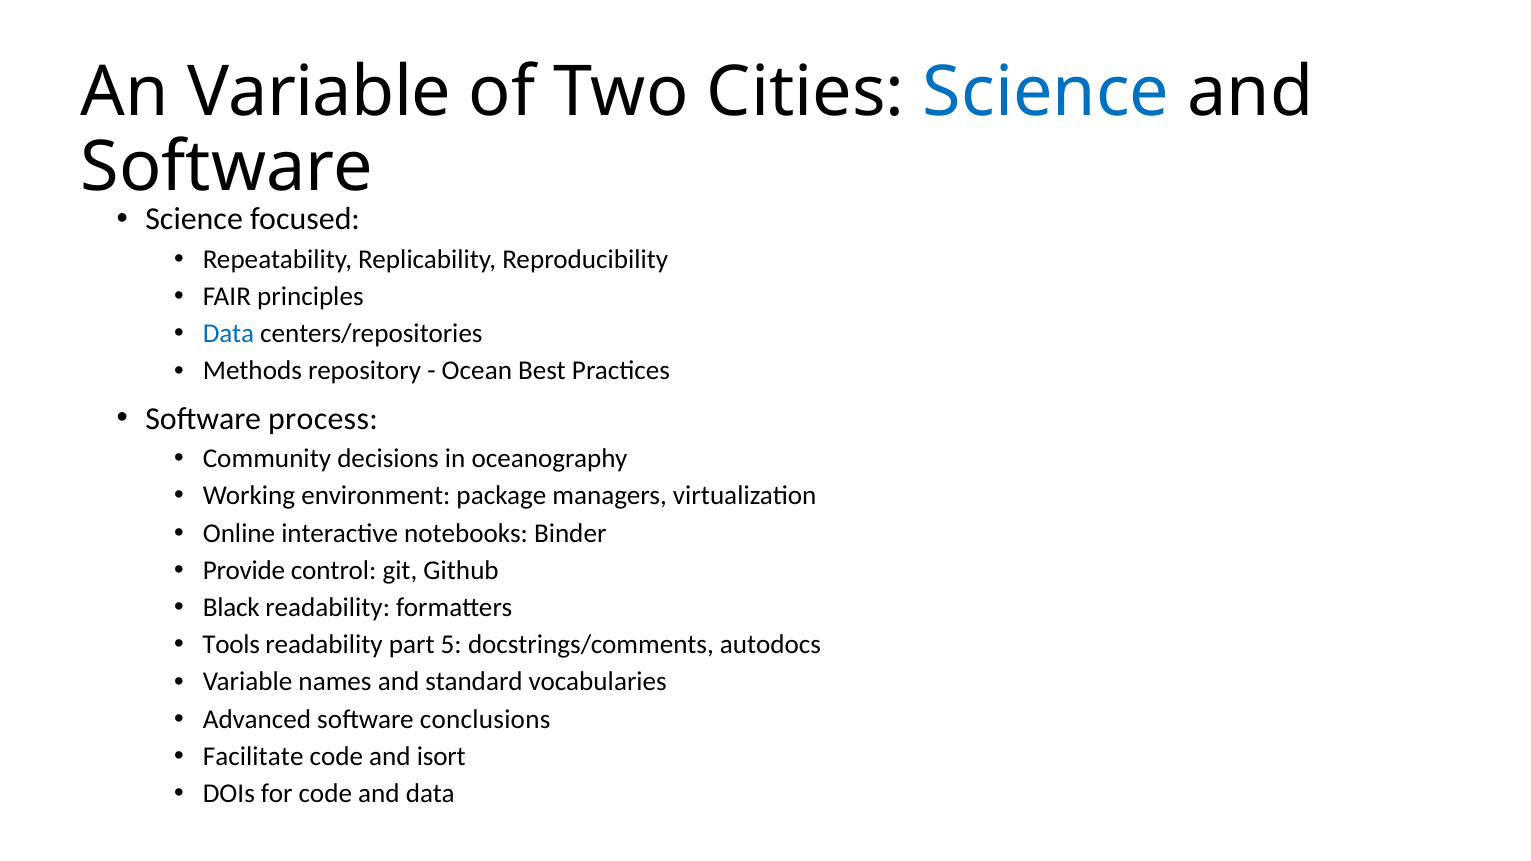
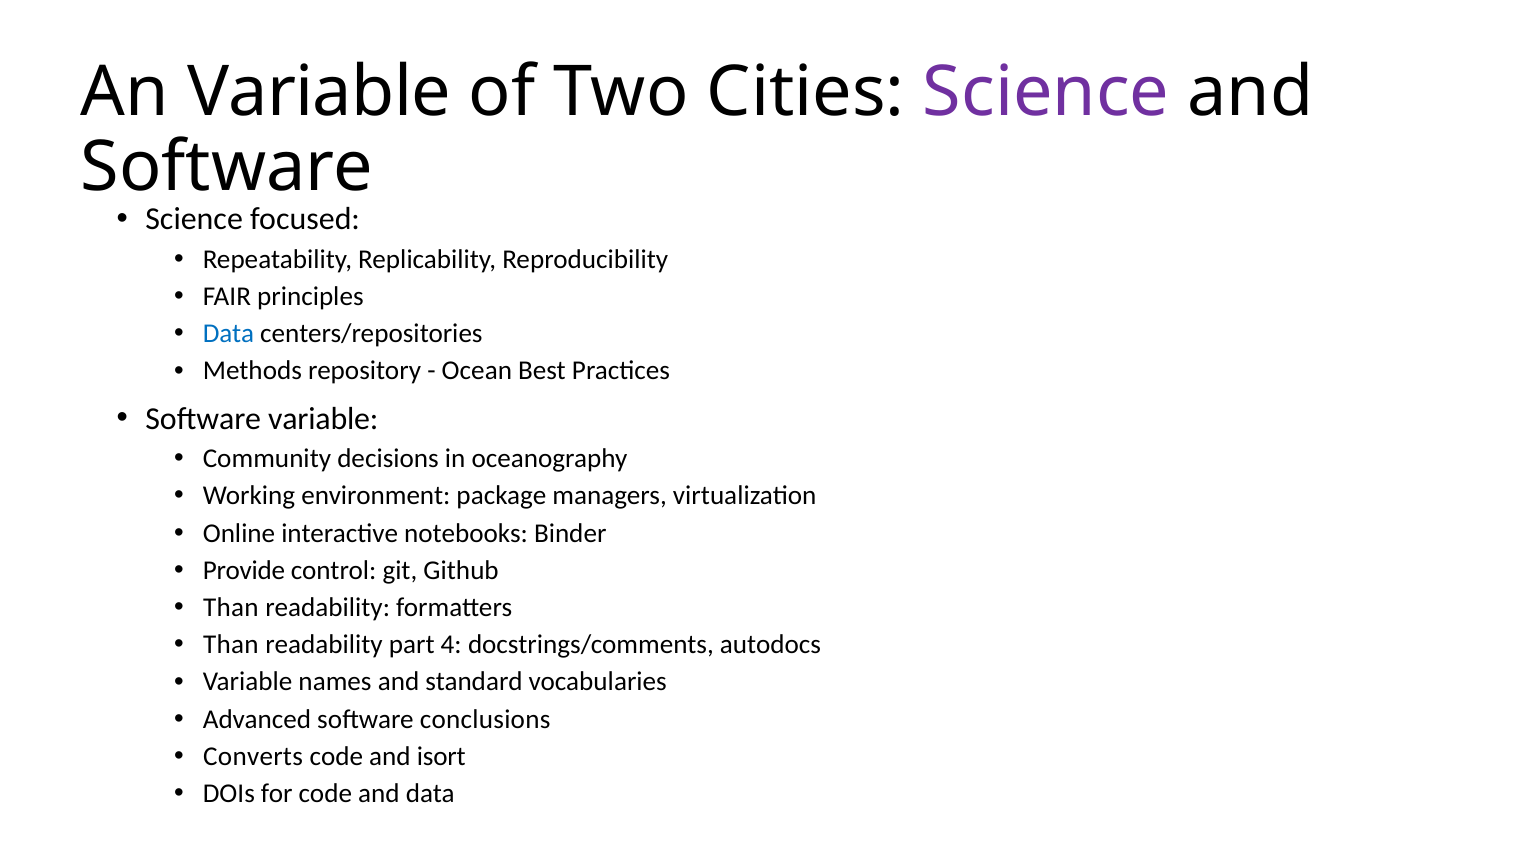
Science at (1046, 92) colour: blue -> purple
Software process: process -> variable
Black at (231, 608): Black -> Than
Tools at (231, 645): Tools -> Than
5: 5 -> 4
Facilitate: Facilitate -> Converts
